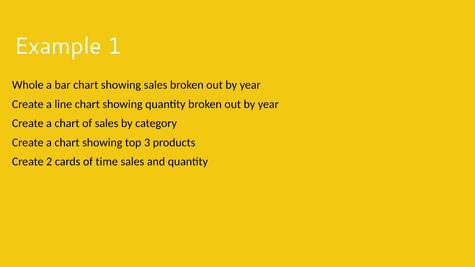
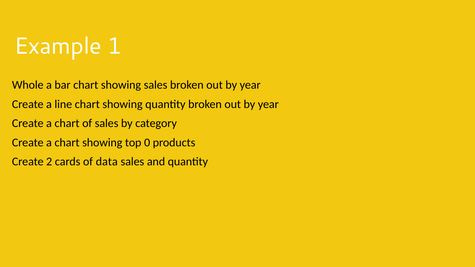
3: 3 -> 0
time: time -> data
